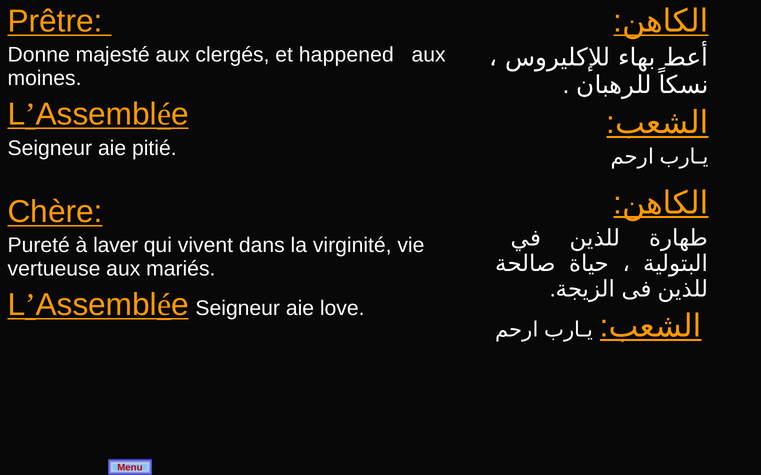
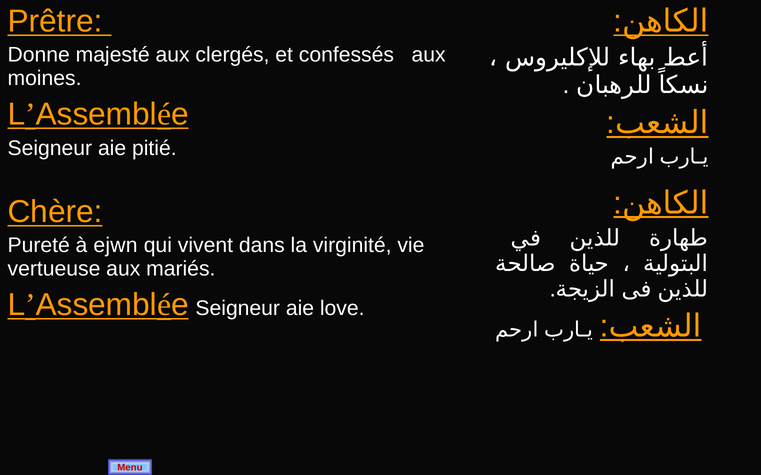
happened: happened -> confessés
laver: laver -> ejwn
